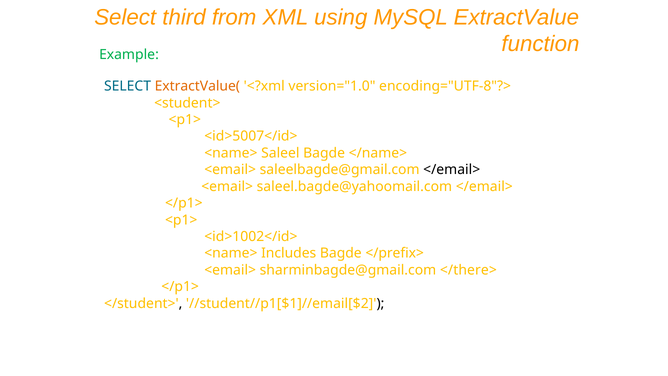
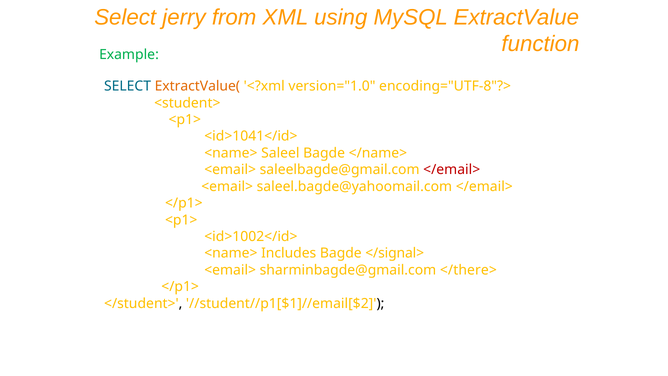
third: third -> jerry
<id>5007</id>: <id>5007</id> -> <id>1041</id>
</email> at (452, 170) colour: black -> red
</prefix>: </prefix> -> </signal>
